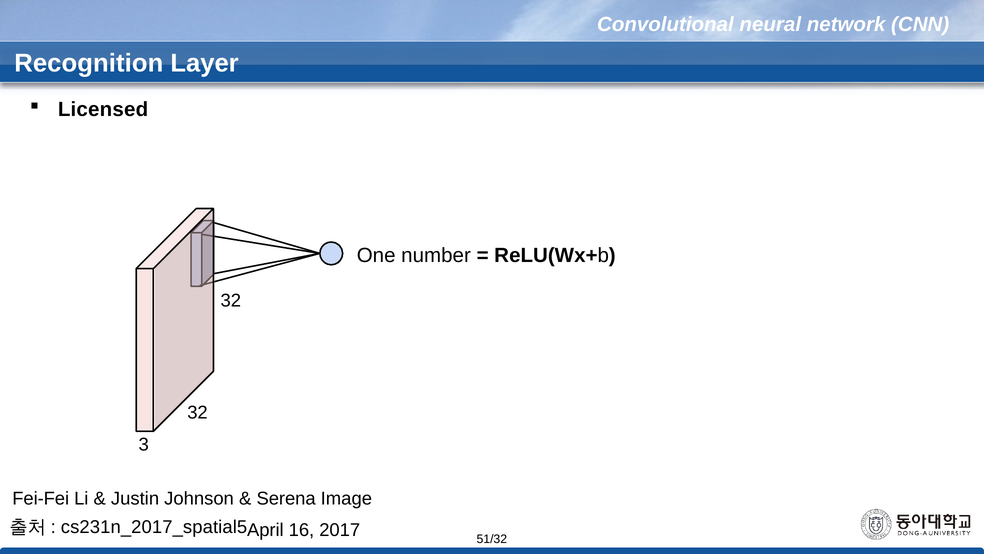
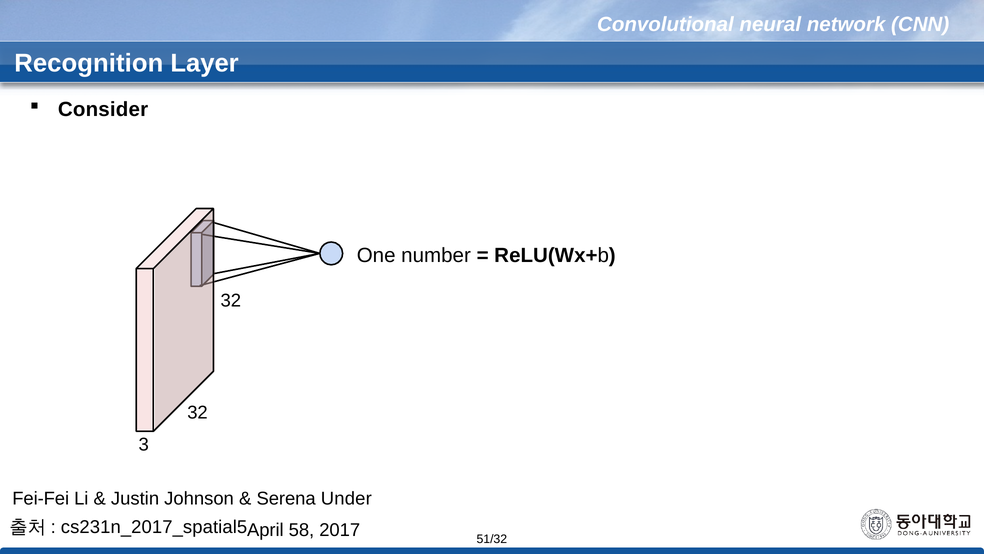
Licensed: Licensed -> Consider
Image: Image -> Under
16: 16 -> 58
